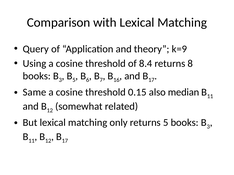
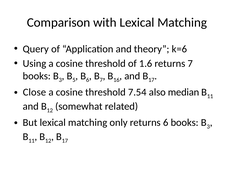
k=9: k=9 -> k=6
8.4: 8.4 -> 1.6
returns 8: 8 -> 7
Same: Same -> Close
0.15: 0.15 -> 7.54
returns 5: 5 -> 6
